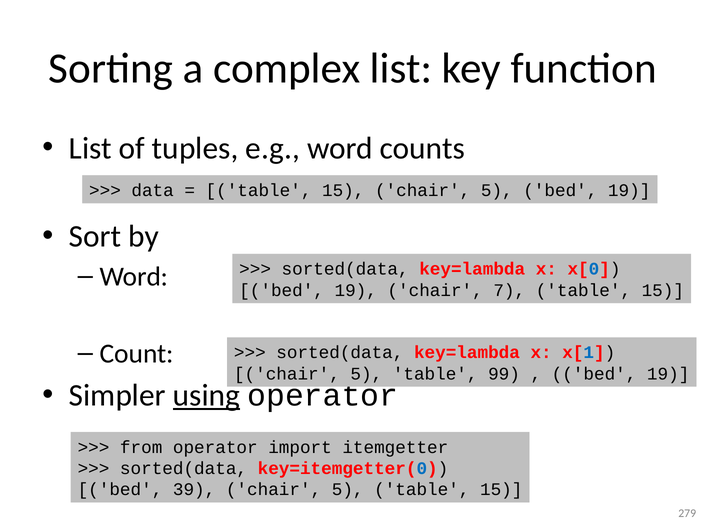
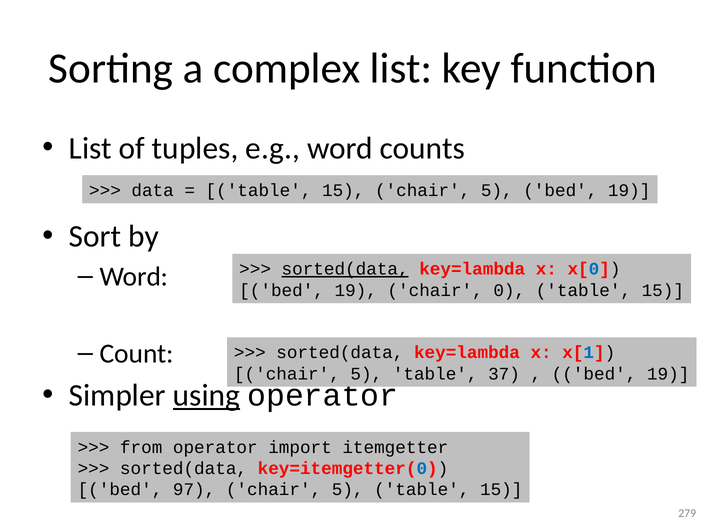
sorted(data at (345, 269) underline: none -> present
7: 7 -> 0
99: 99 -> 37
39: 39 -> 97
